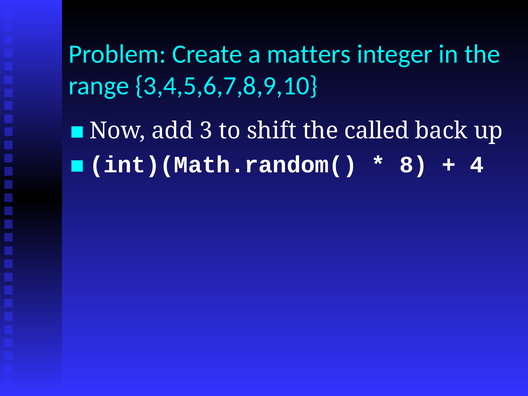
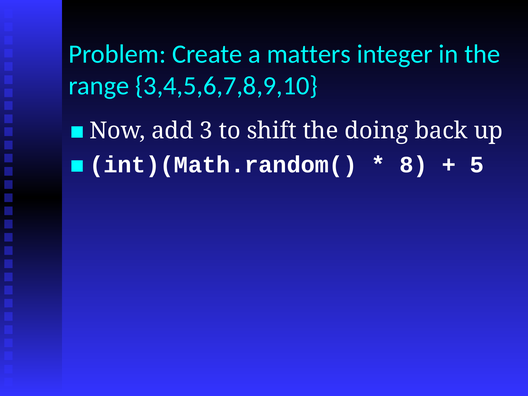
called: called -> doing
4: 4 -> 5
